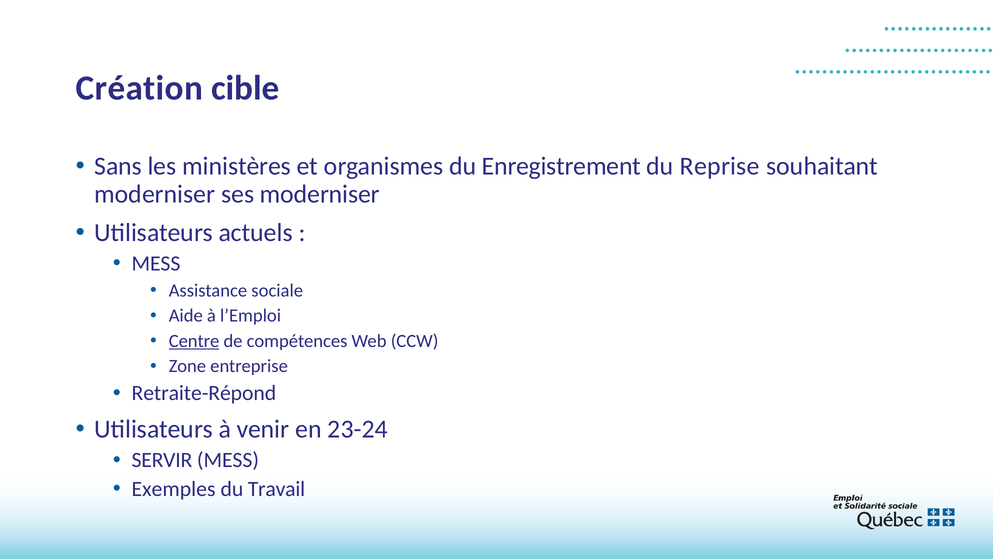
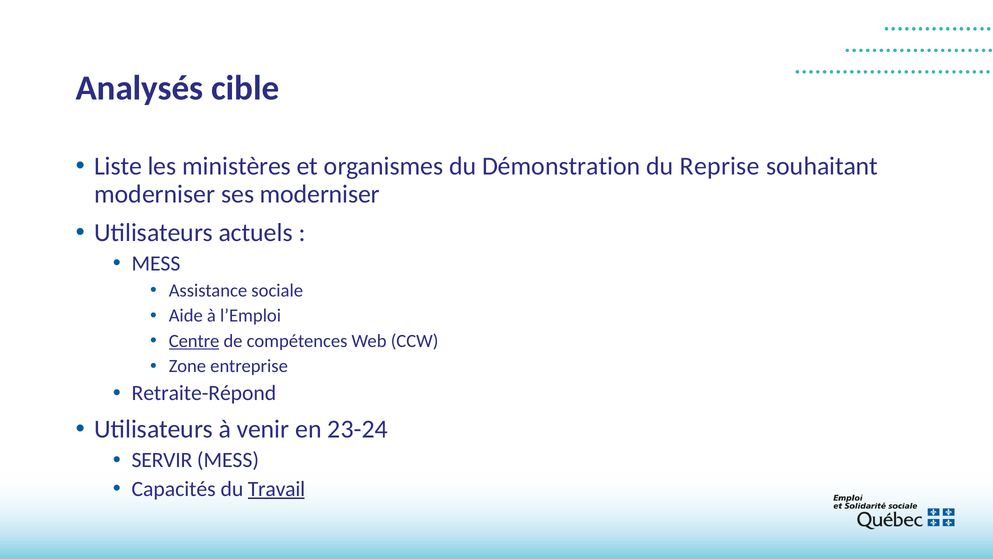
Création: Création -> Analysés
Sans: Sans -> Liste
Enregistrement: Enregistrement -> Démonstration
Exemples: Exemples -> Capacités
Travail underline: none -> present
